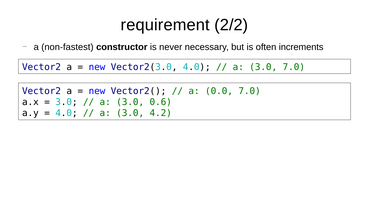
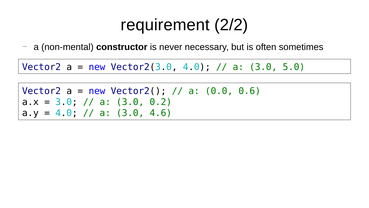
non-fastest: non-fastest -> non-mental
increments: increments -> sometimes
3.0 7.0: 7.0 -> 5.0
0.0 7.0: 7.0 -> 0.6
0.6: 0.6 -> 0.2
4.2: 4.2 -> 4.6
